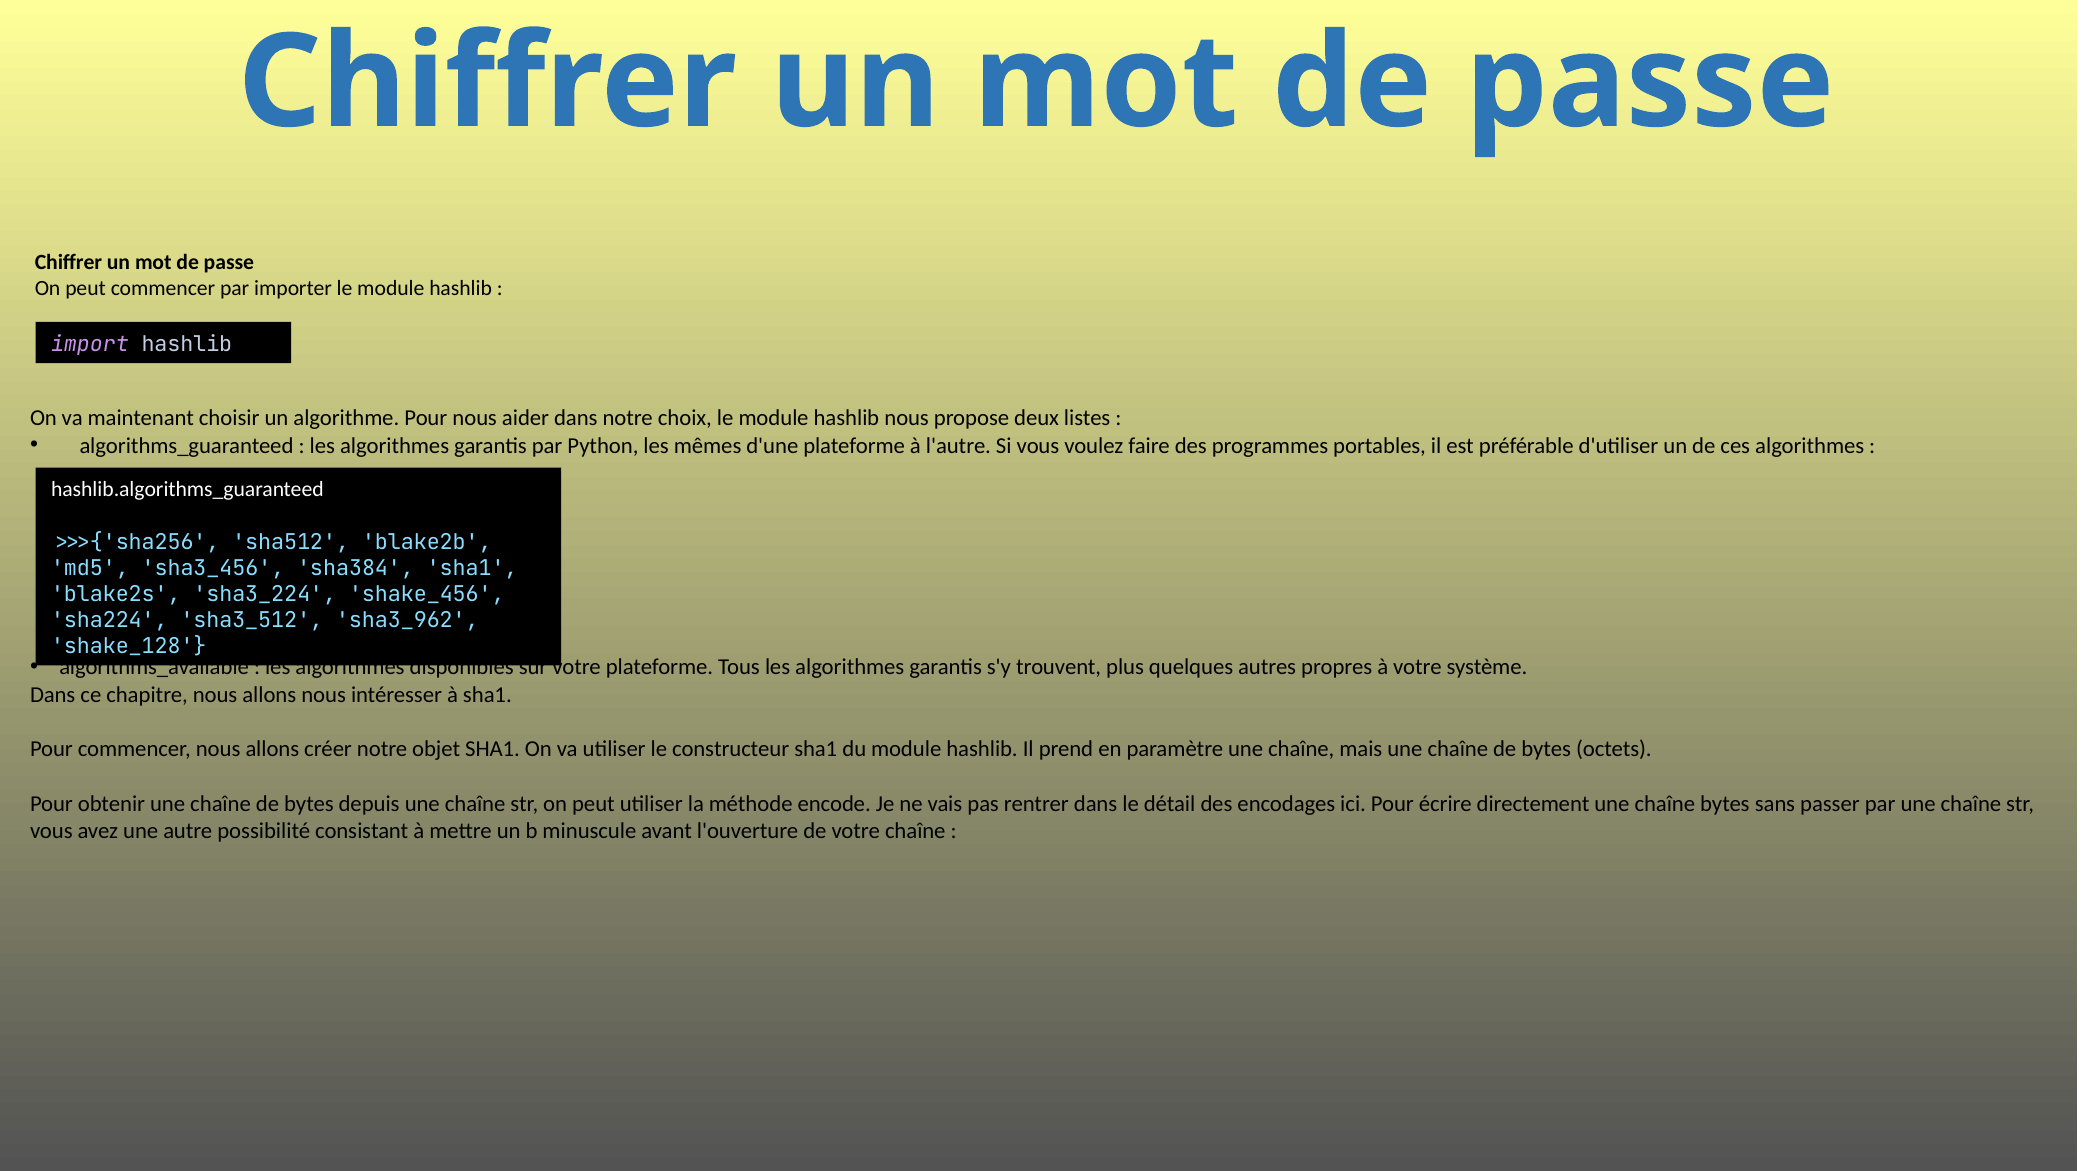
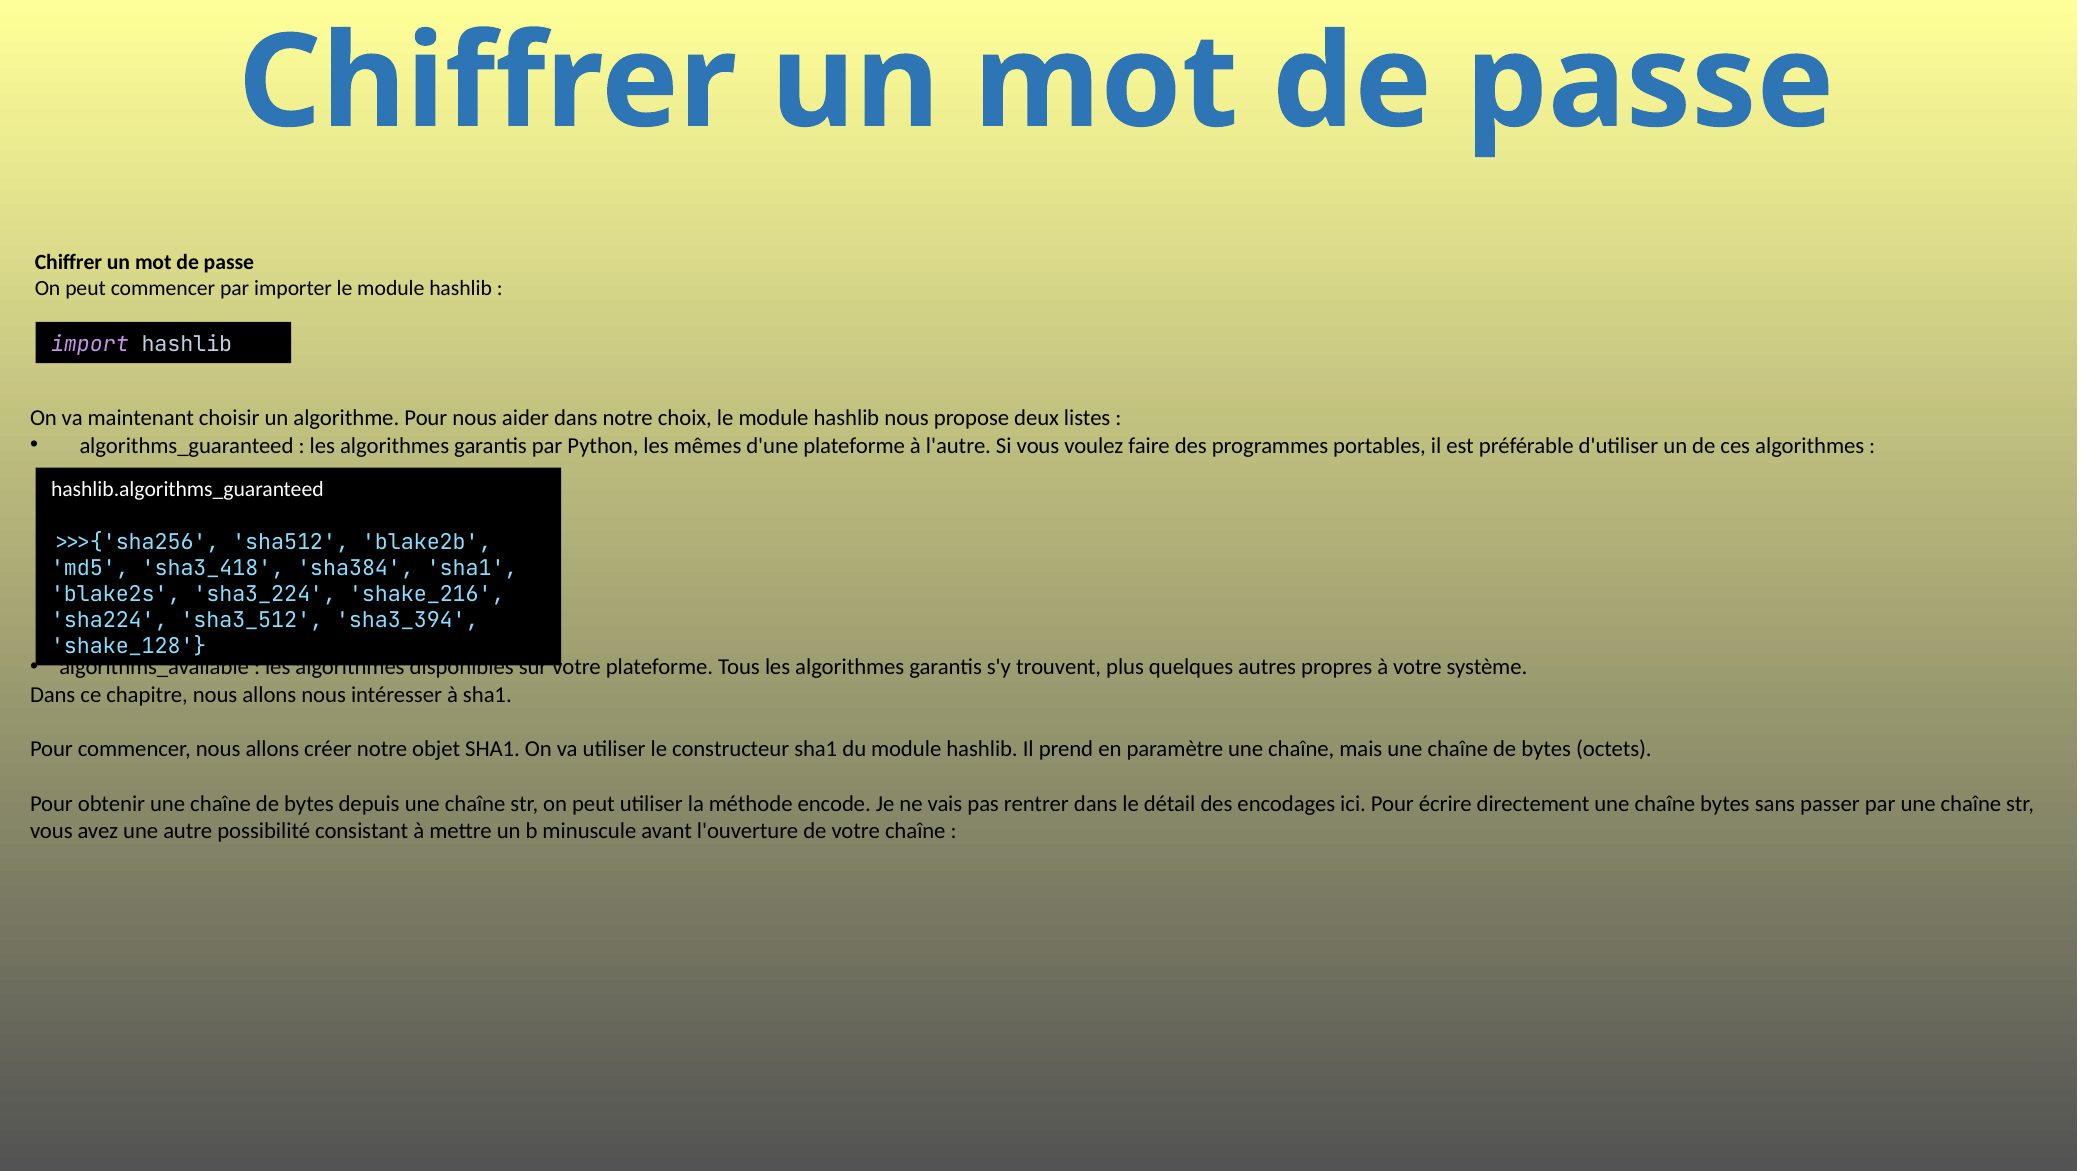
sha3_456: sha3_456 -> sha3_418
shake_456: shake_456 -> shake_216
sha3_962: sha3_962 -> sha3_394
